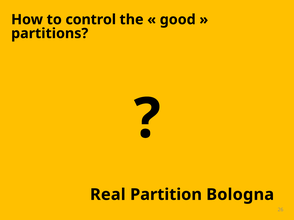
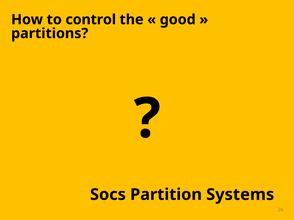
Real: Real -> Socs
Bologna: Bologna -> Systems
